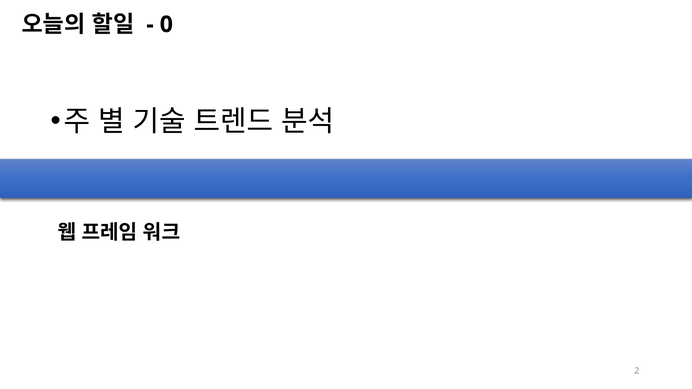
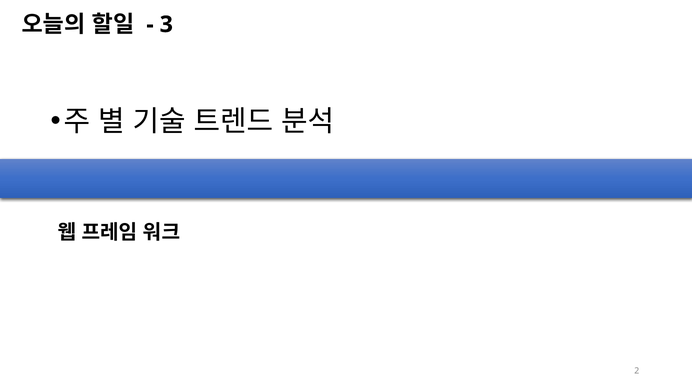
0: 0 -> 3
